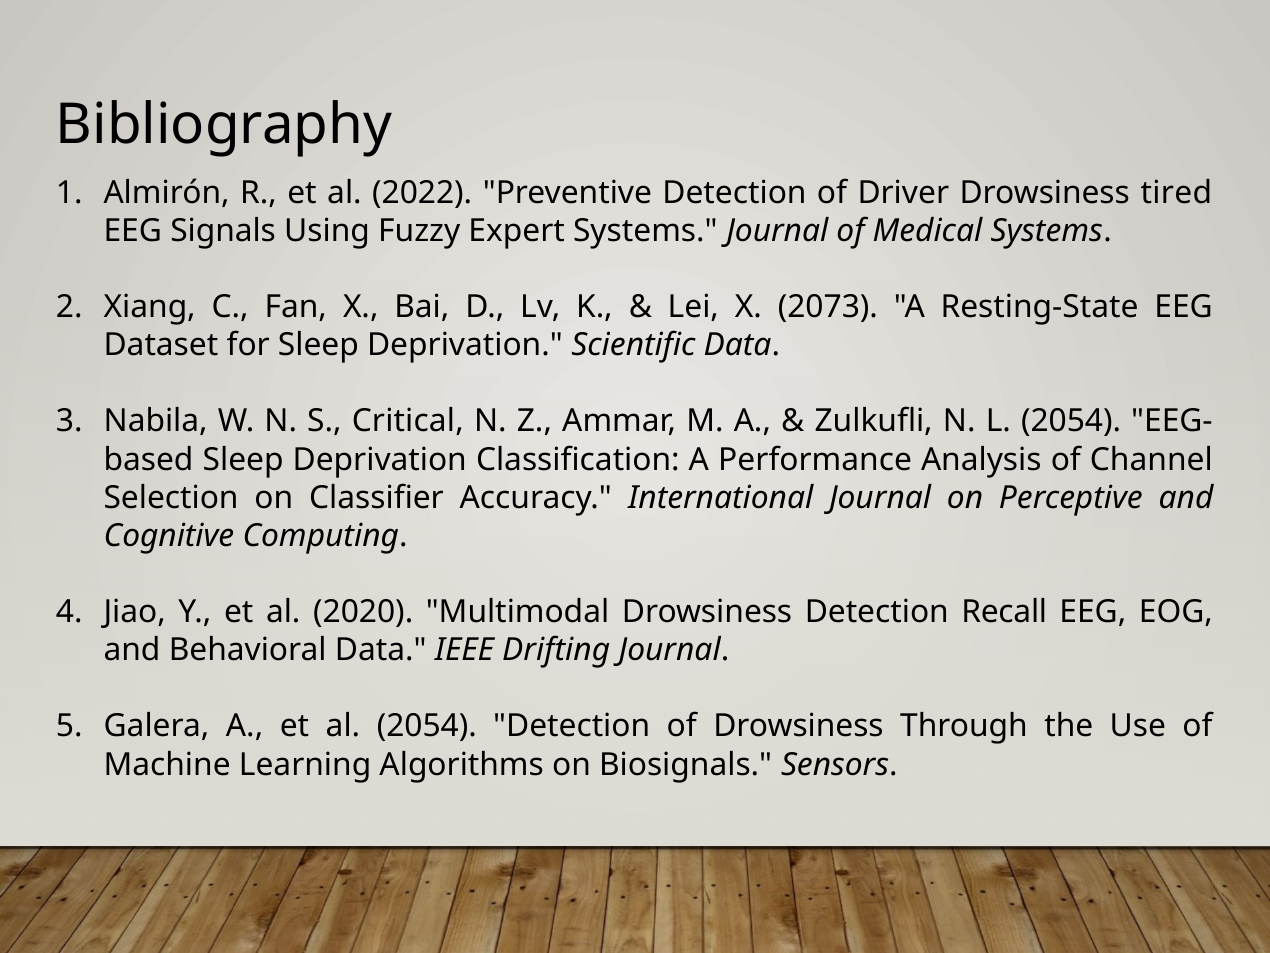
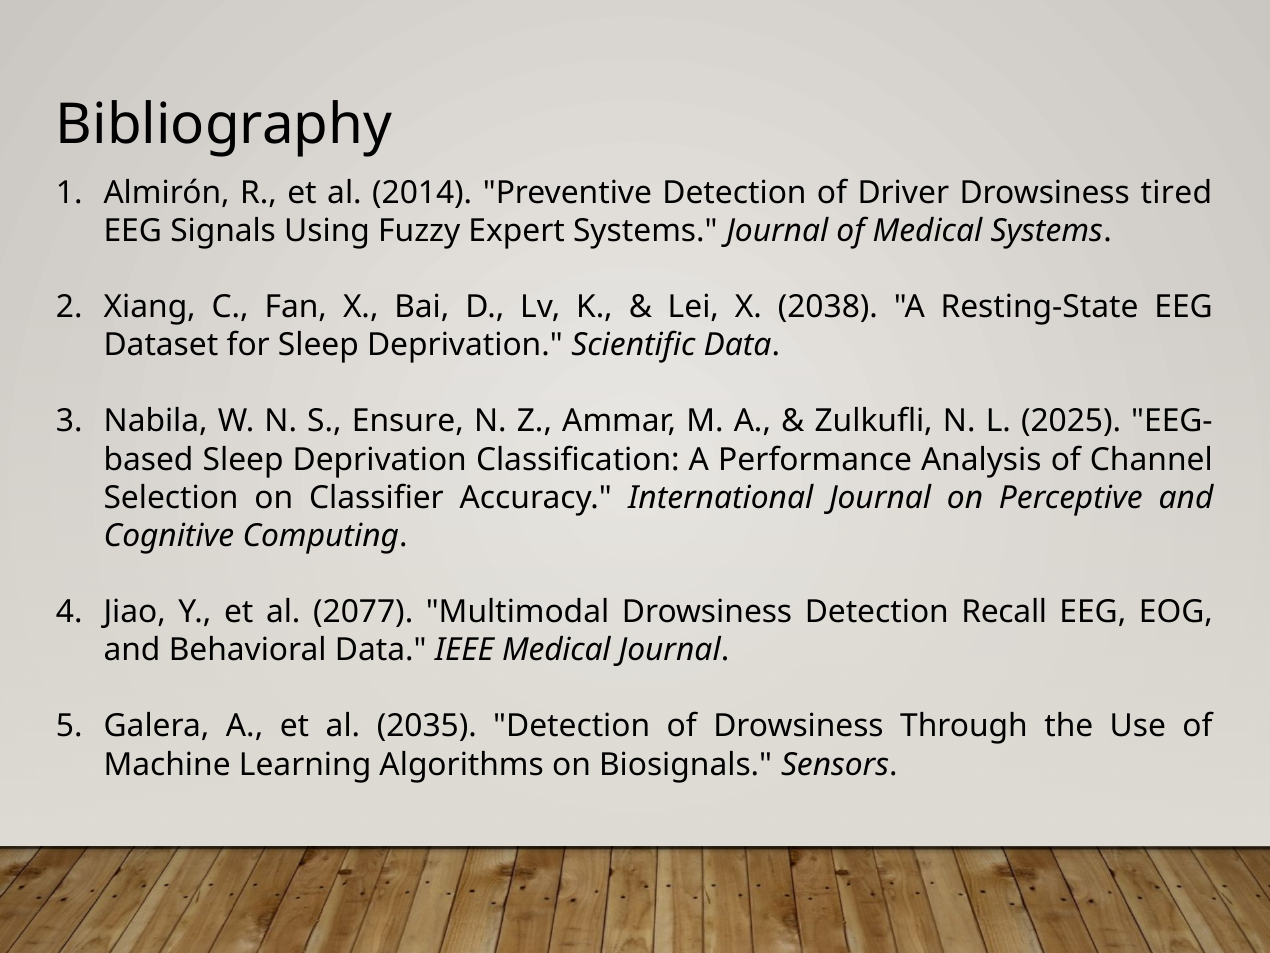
2022: 2022 -> 2014
2073: 2073 -> 2038
Critical: Critical -> Ensure
L 2054: 2054 -> 2025
2020: 2020 -> 2077
IEEE Drifting: Drifting -> Medical
al 2054: 2054 -> 2035
